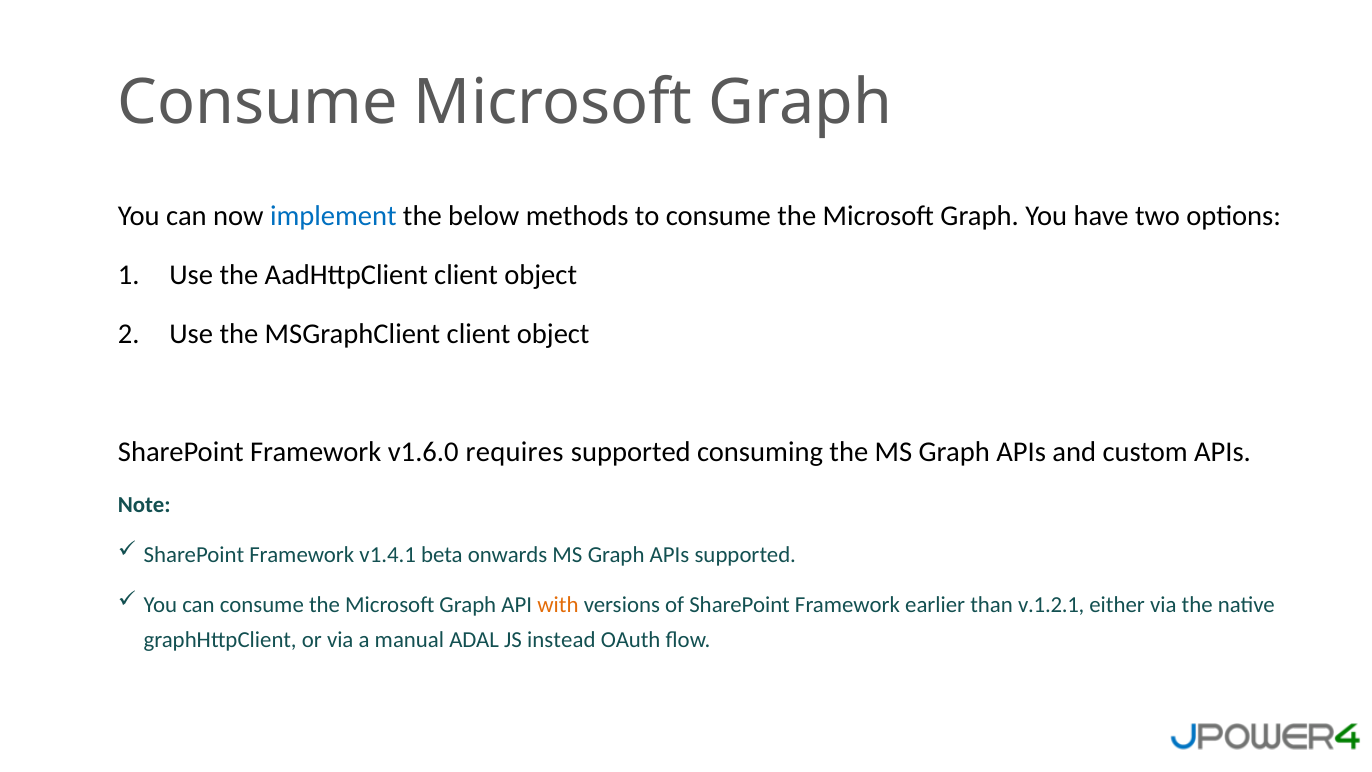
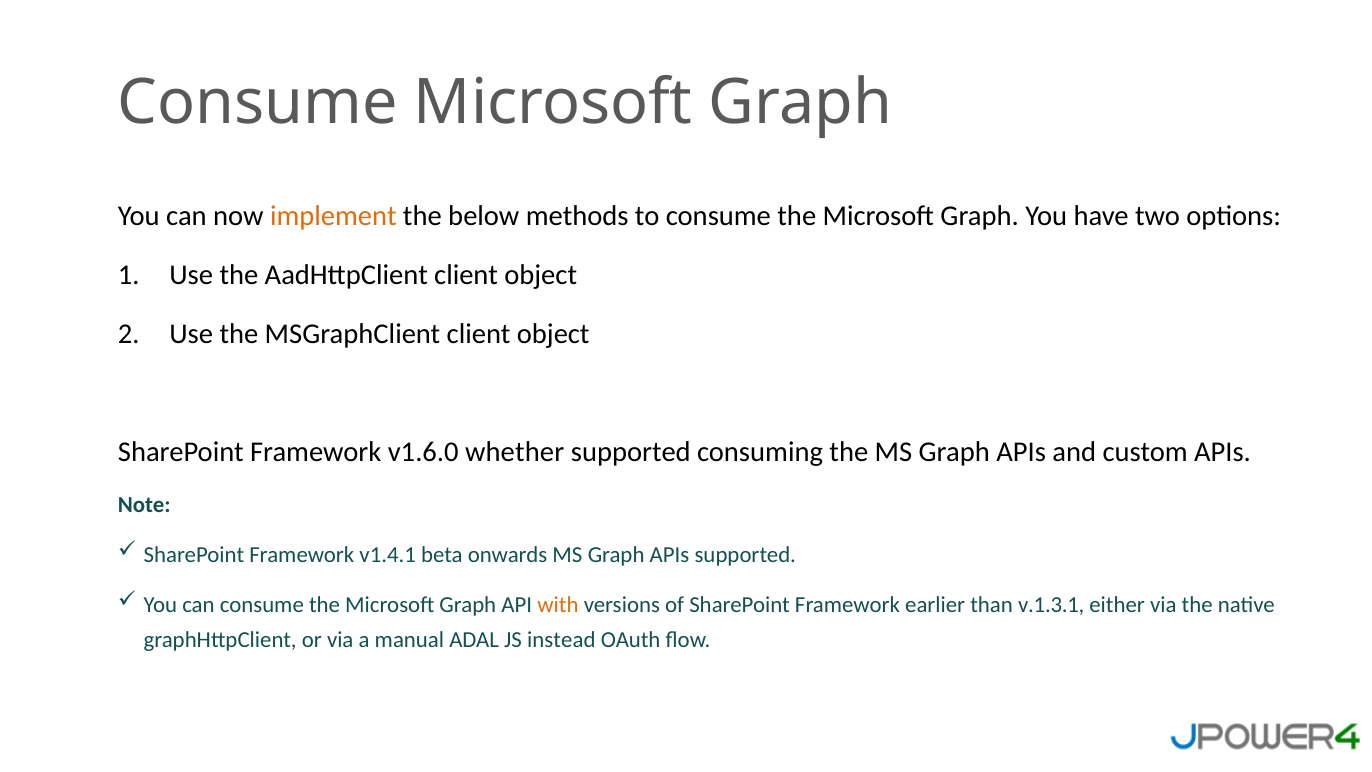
implement colour: blue -> orange
requires: requires -> whether
v.1.2.1: v.1.2.1 -> v.1.3.1
